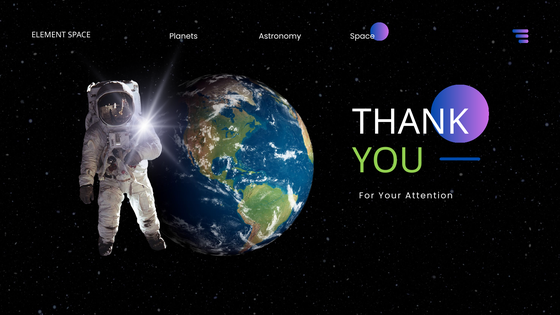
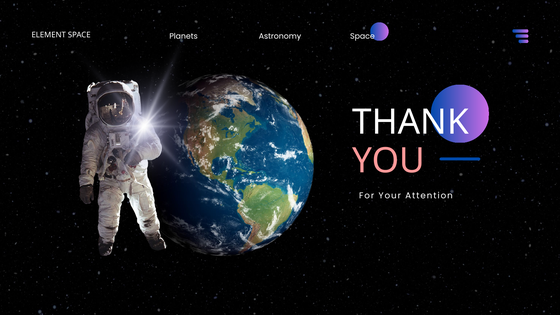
YOU colour: light green -> pink
